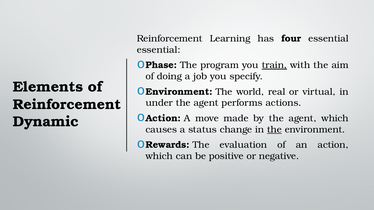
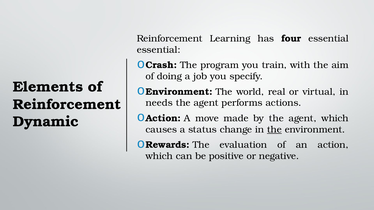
Phase: Phase -> Crash
train underline: present -> none
under: under -> needs
